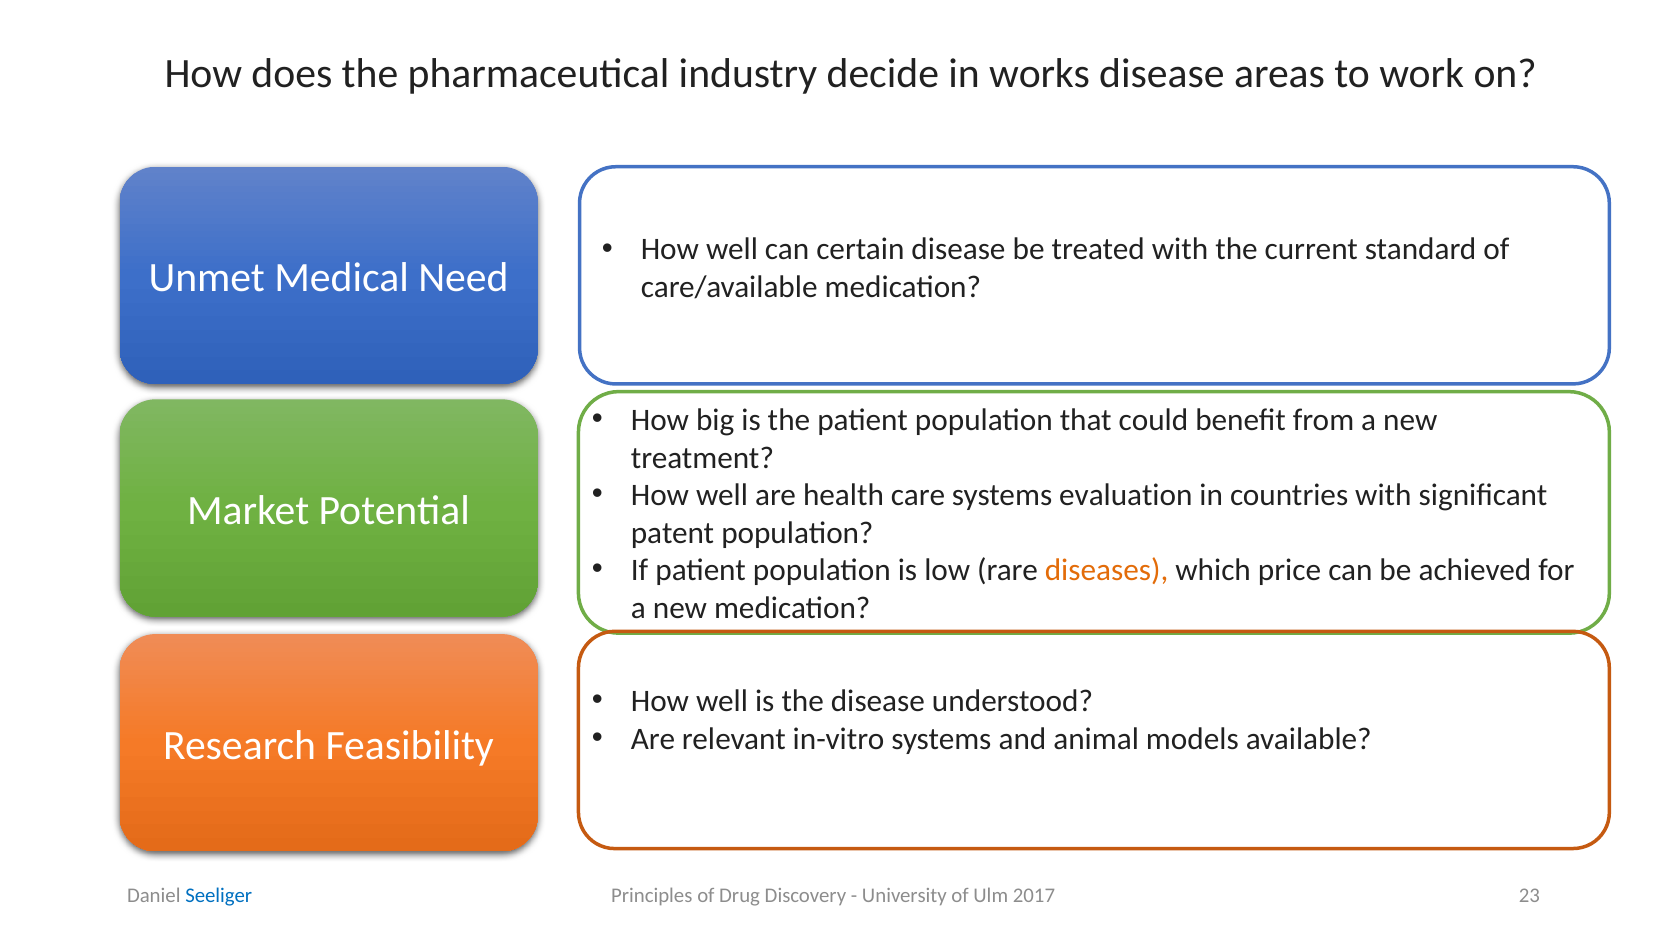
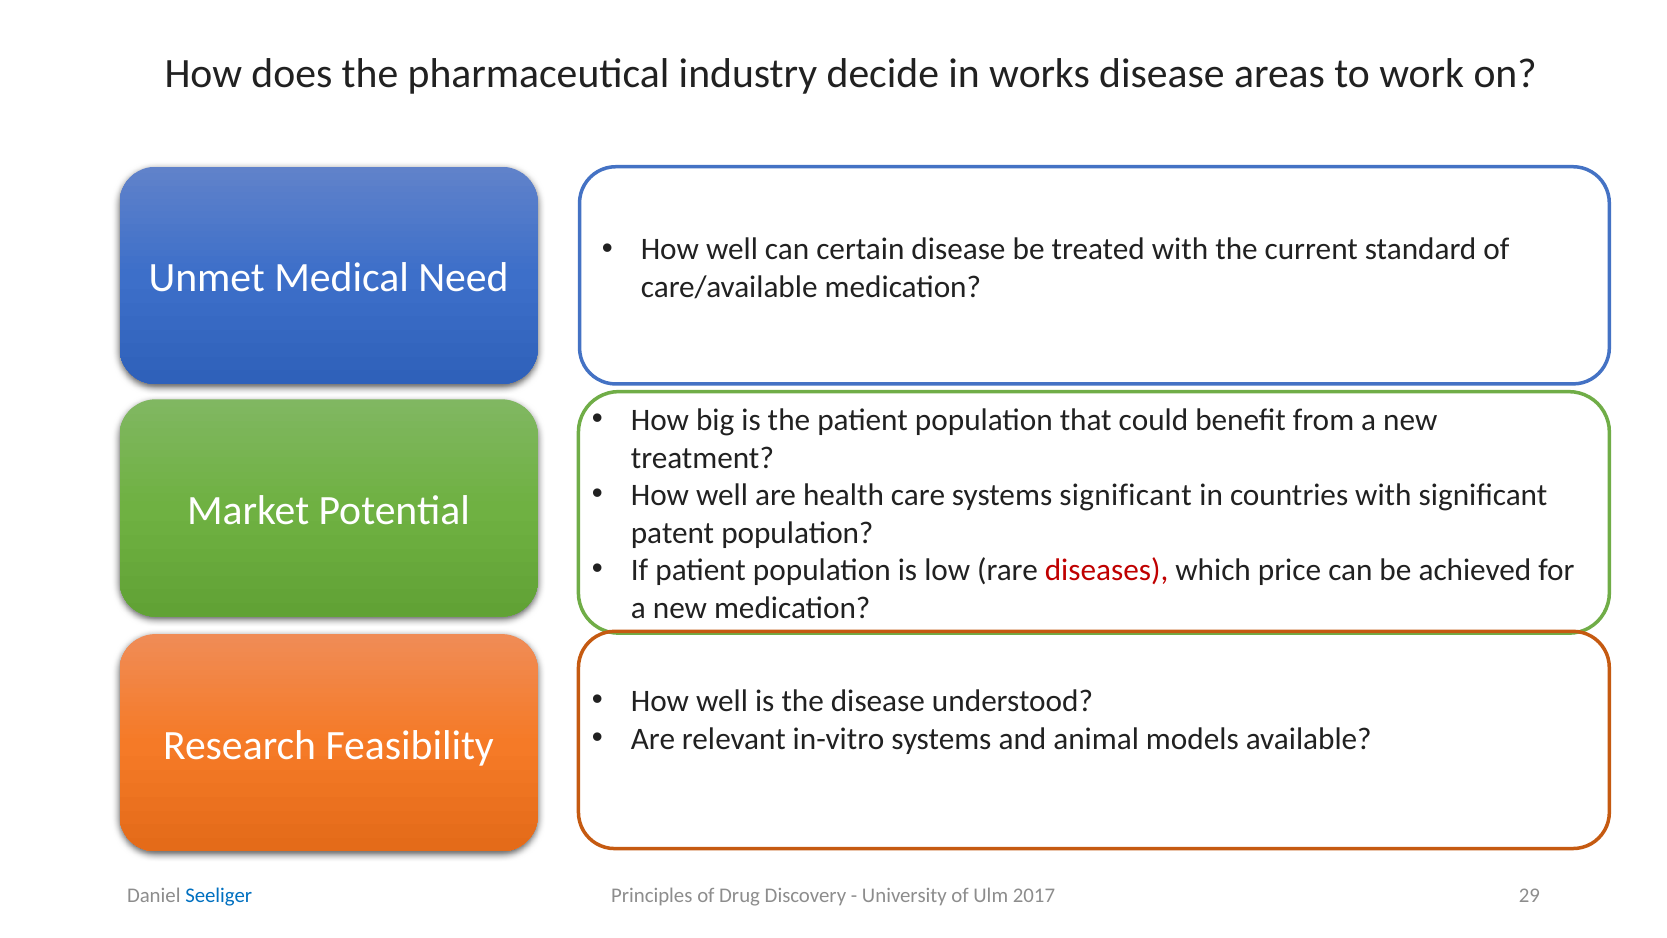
systems evaluation: evaluation -> significant
diseases colour: orange -> red
23: 23 -> 29
